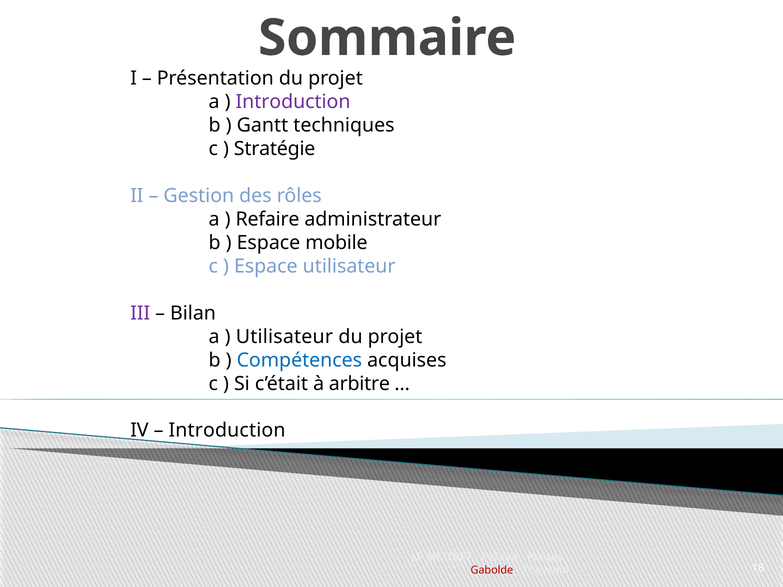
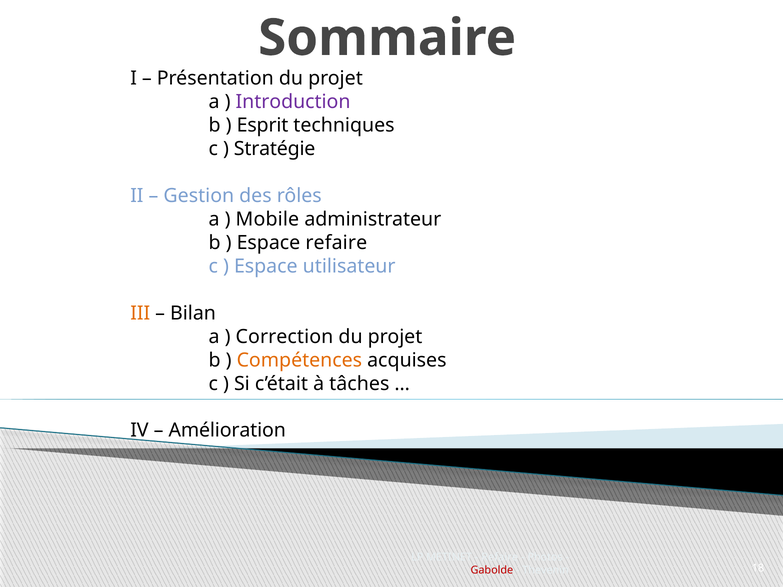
Gantt: Gantt -> Esprit
Refaire at (268, 219): Refaire -> Mobile
Espace mobile: mobile -> refaire
III colour: purple -> orange
Utilisateur at (284, 337): Utilisateur -> Correction
Compétences colour: blue -> orange
arbitre: arbitre -> tâches
Introduction at (227, 431): Introduction -> Amélioration
